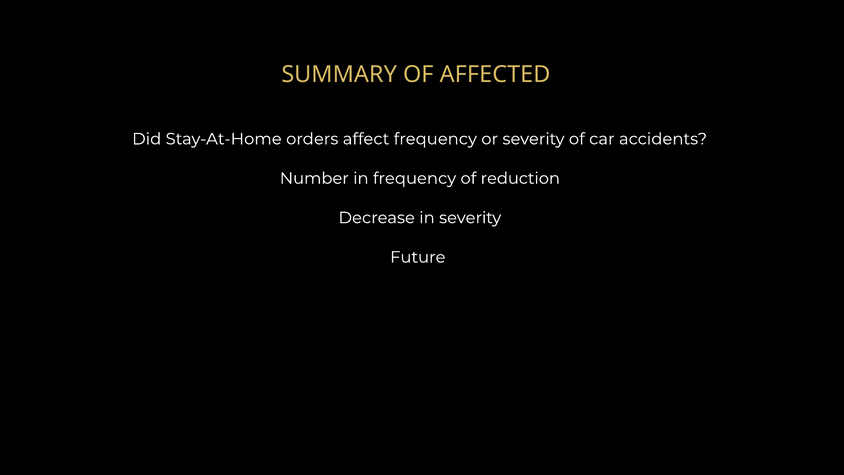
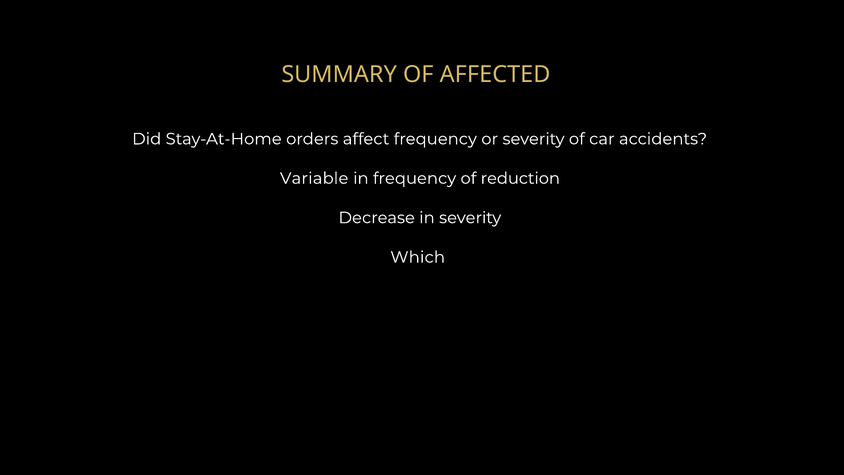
Number: Number -> Variable
Future: Future -> Which
